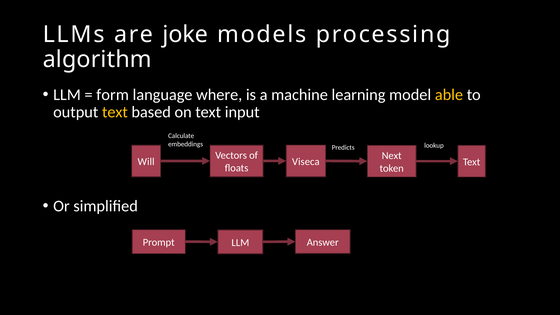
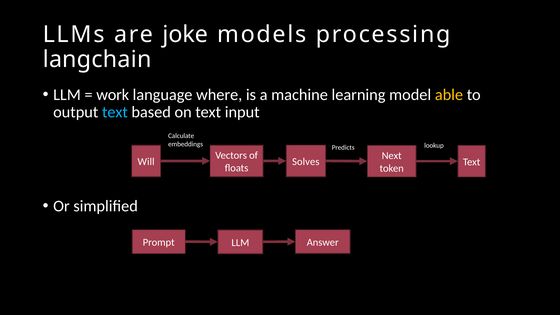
algorithm: algorithm -> langchain
form: form -> work
text at (115, 112) colour: yellow -> light blue
Viseca: Viseca -> Solves
